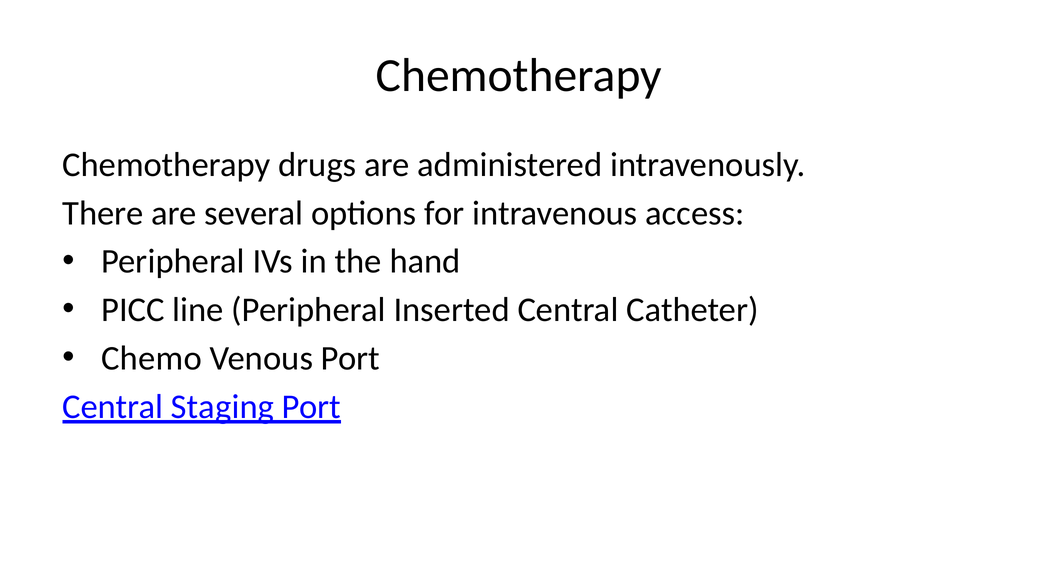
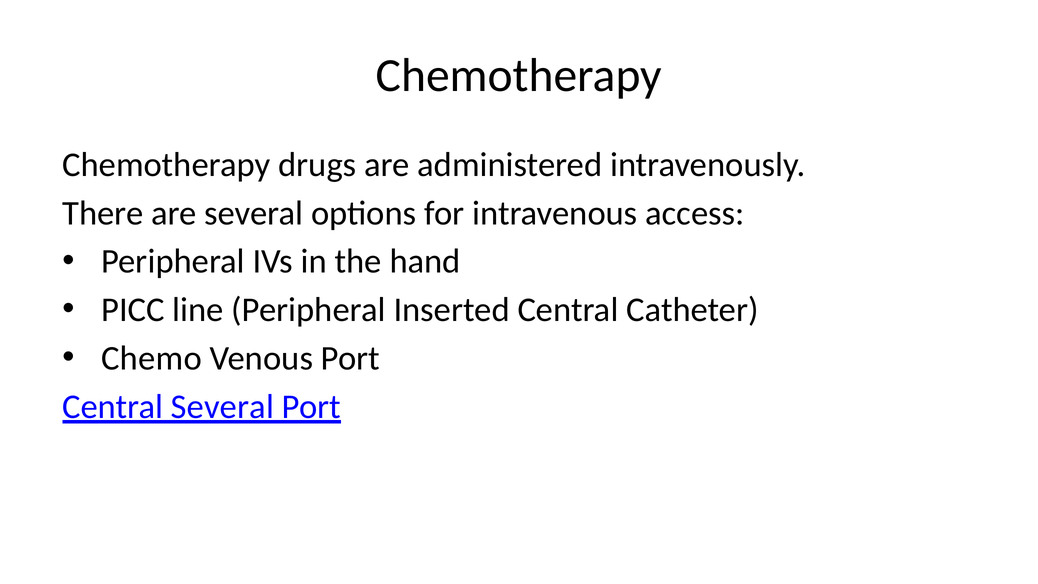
Central Staging: Staging -> Several
